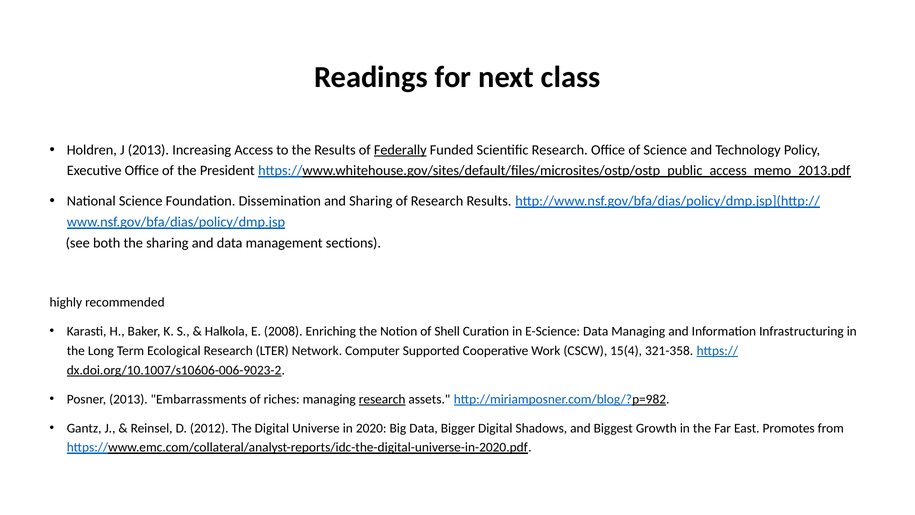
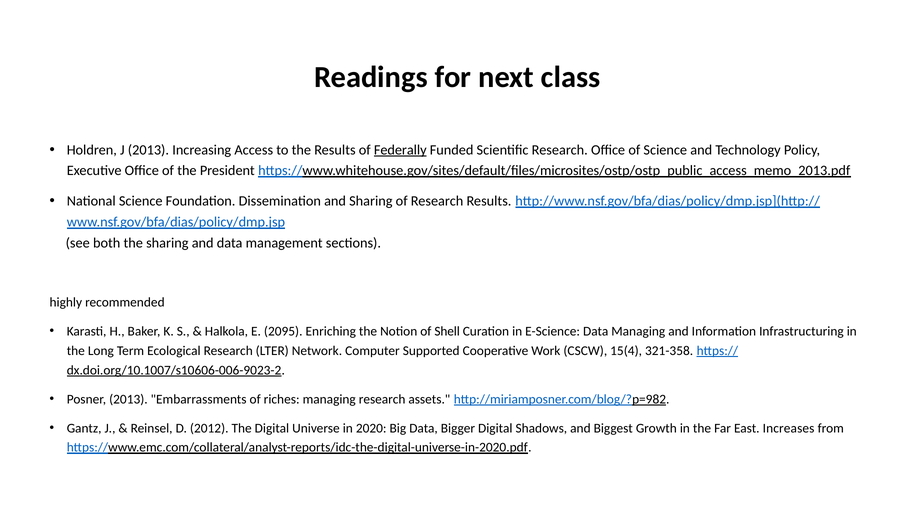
2008: 2008 -> 2095
research at (382, 399) underline: present -> none
Promotes: Promotes -> Increases
